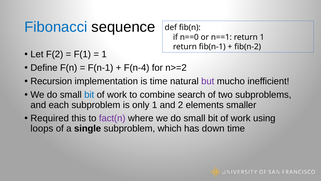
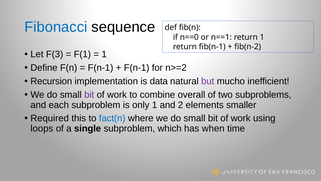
F(2: F(2 -> F(3
F(n-4 at (137, 68): F(n-4 -> F(n-1
is time: time -> data
bit at (89, 95) colour: blue -> purple
search: search -> overall
fact(n colour: purple -> blue
down: down -> when
